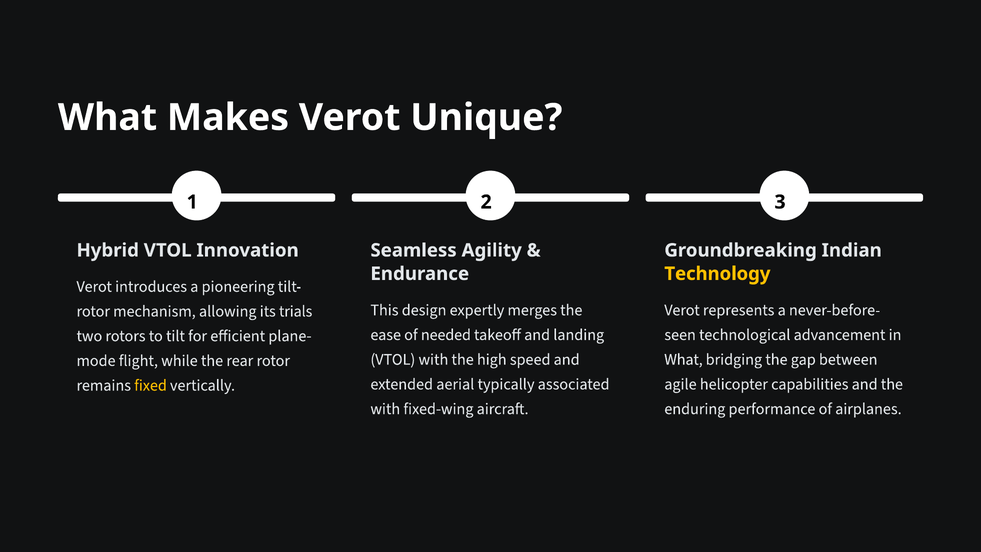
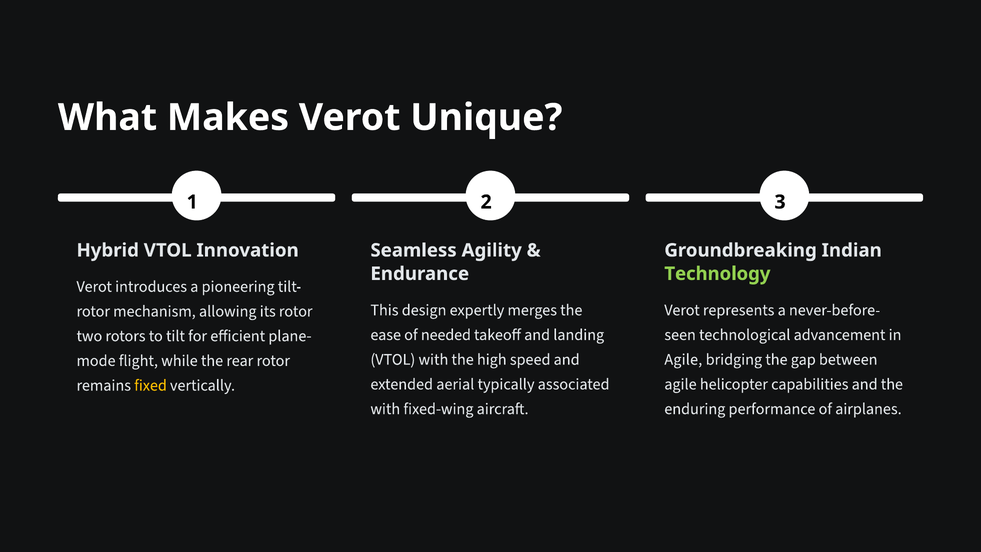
Technology colour: yellow -> light green
its trials: trials -> rotor
What at (683, 359): What -> Agile
